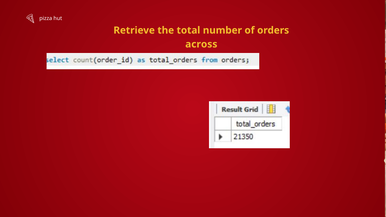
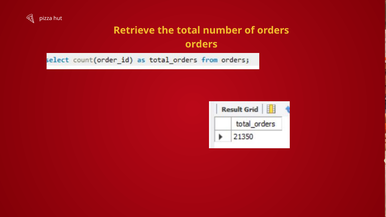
across at (201, 44): across -> orders
